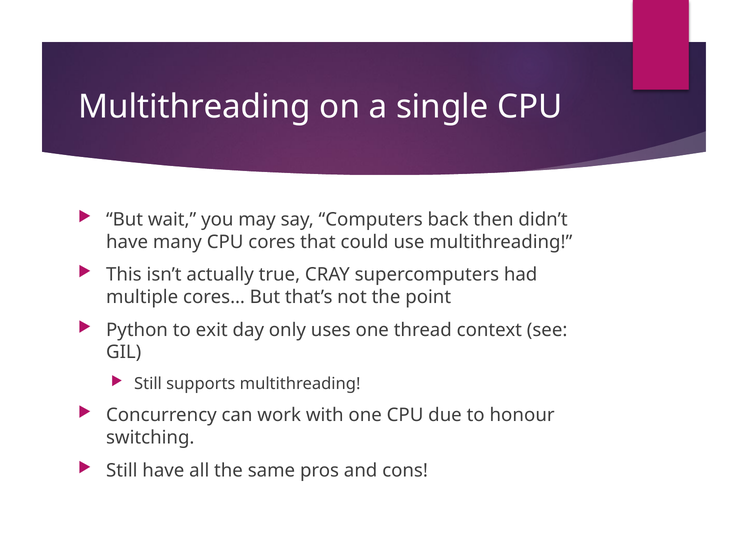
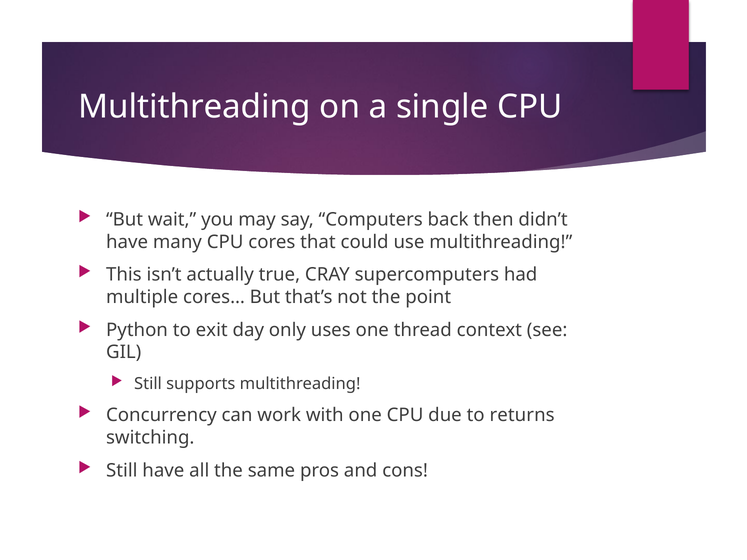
honour: honour -> returns
